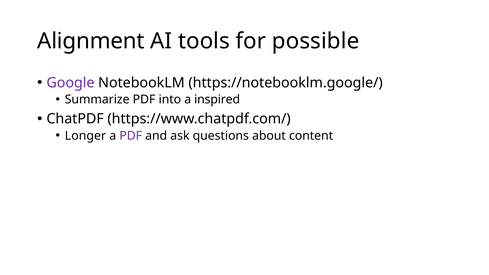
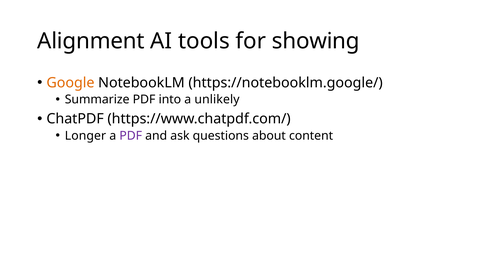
possible: possible -> showing
Google colour: purple -> orange
inspired: inspired -> unlikely
